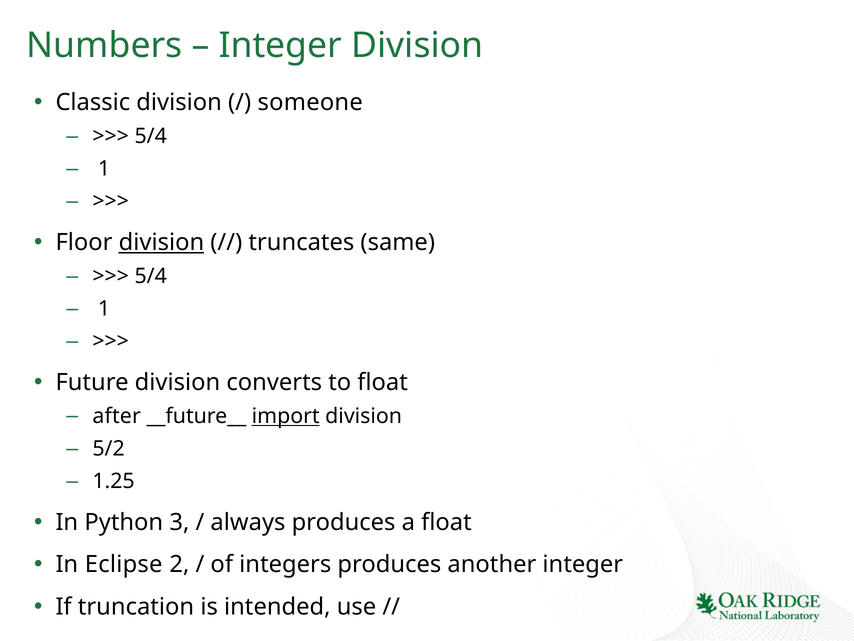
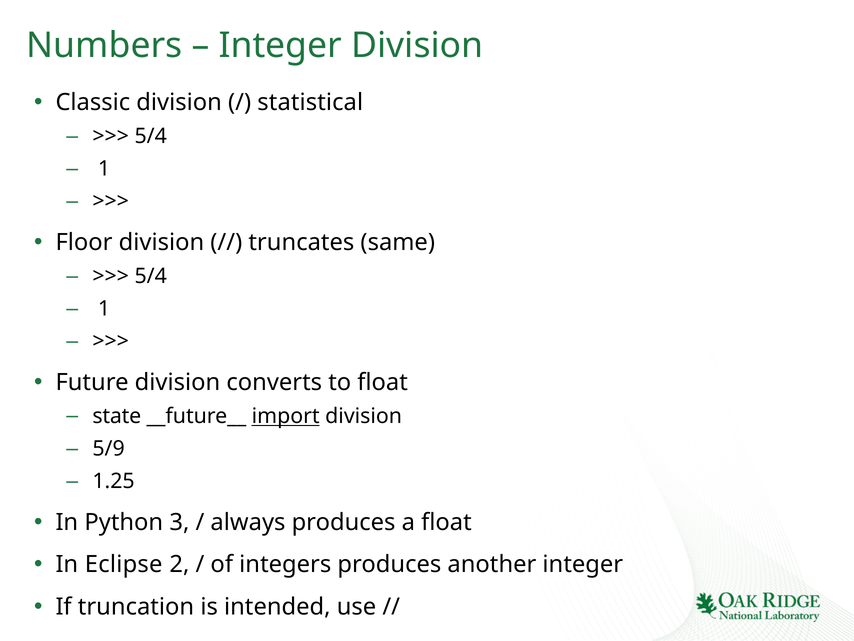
someone: someone -> statistical
division at (161, 242) underline: present -> none
after: after -> state
5/2: 5/2 -> 5/9
